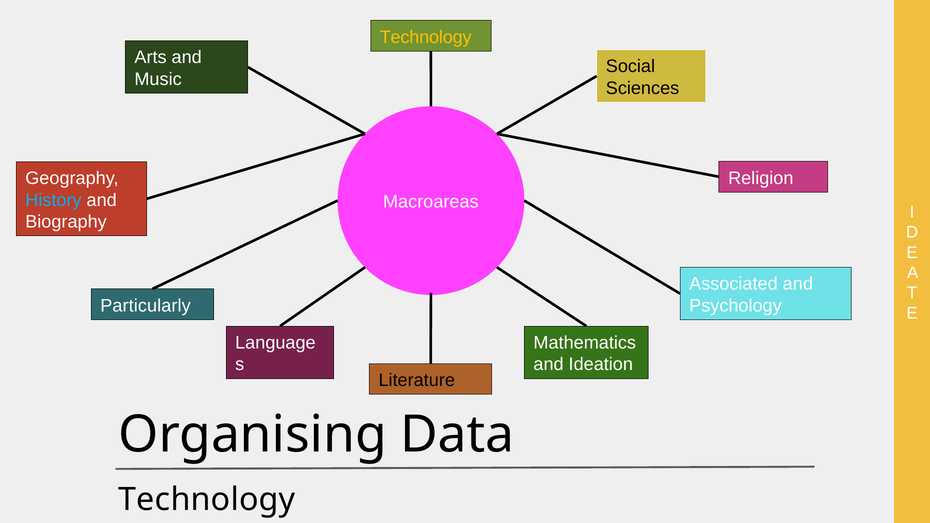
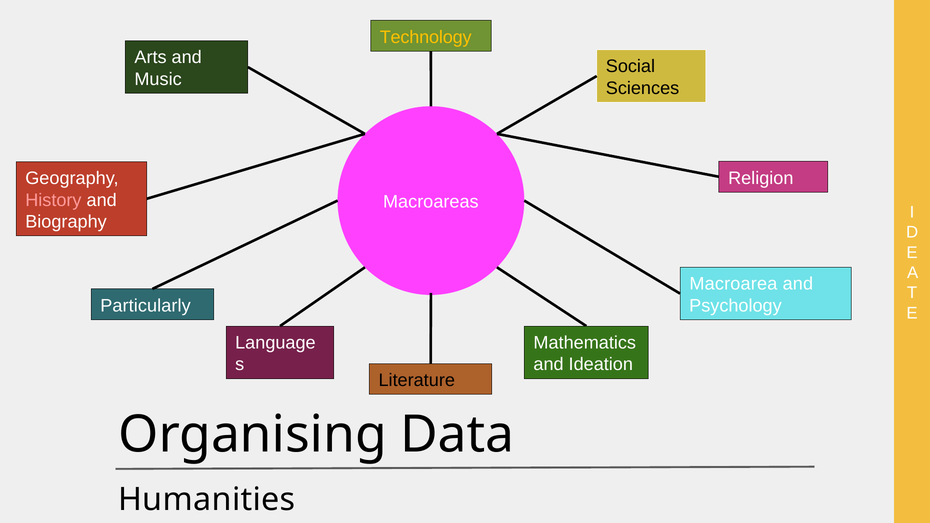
History colour: light blue -> pink
Associated: Associated -> Macroarea
Technology at (207, 500): Technology -> Humanities
